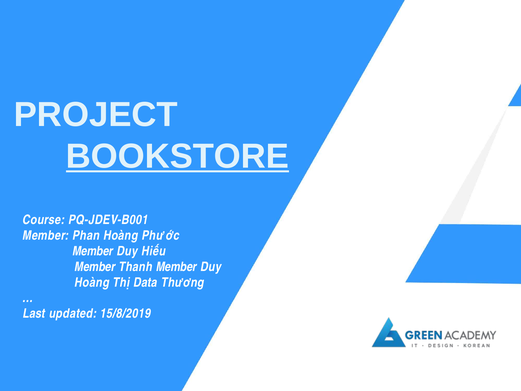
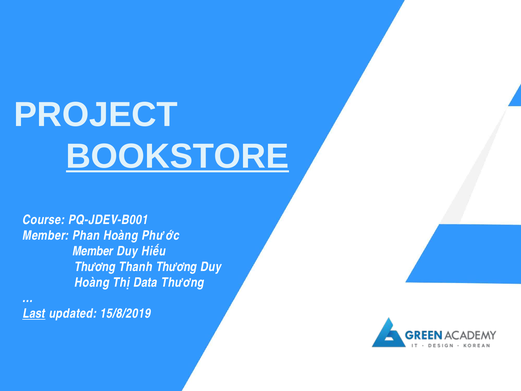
Member at (95, 267): Member -> Thương
Thanh Member: Member -> Thương
Last underline: none -> present
